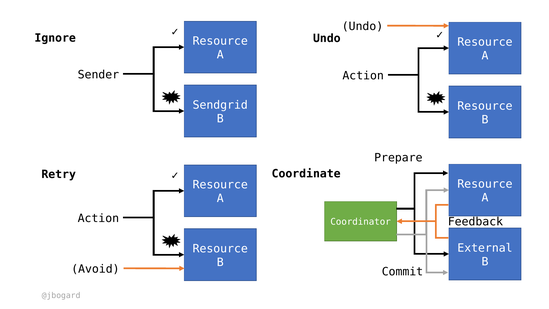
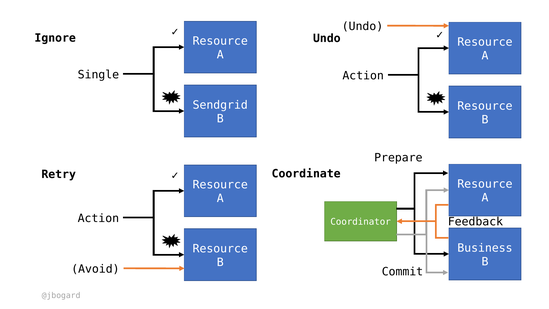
Sender: Sender -> Single
External: External -> Business
